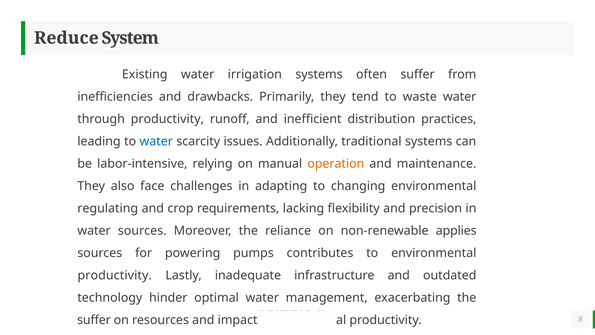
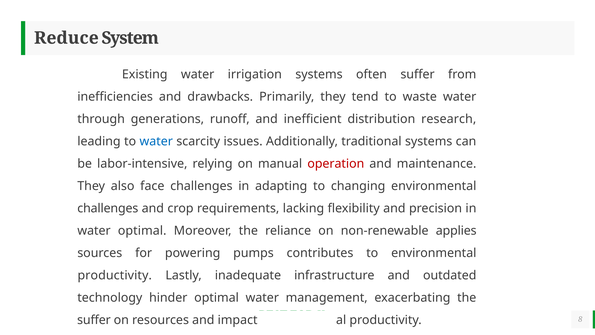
through productivity: productivity -> generations
practices: practices -> research
operation colour: orange -> red
regulating at (108, 208): regulating -> challenges
water sources: sources -> optimal
